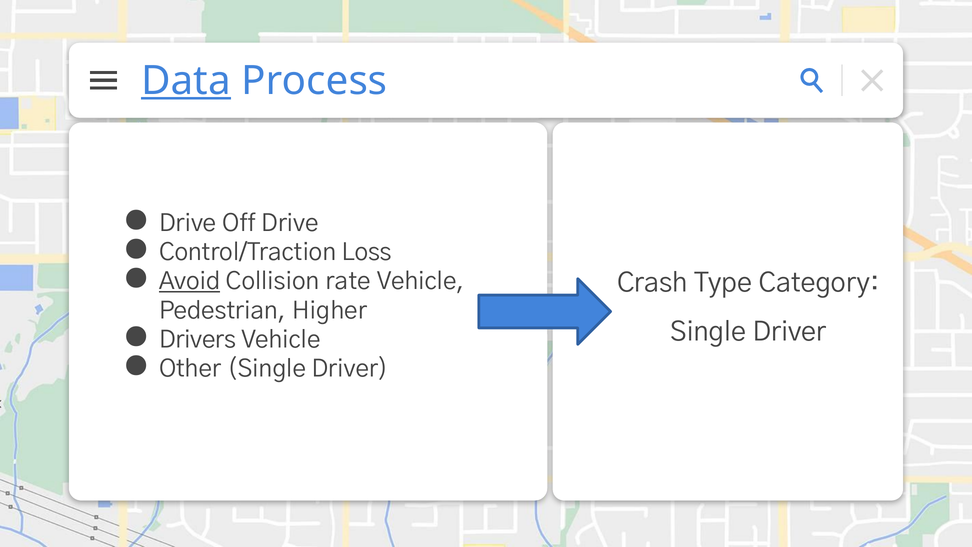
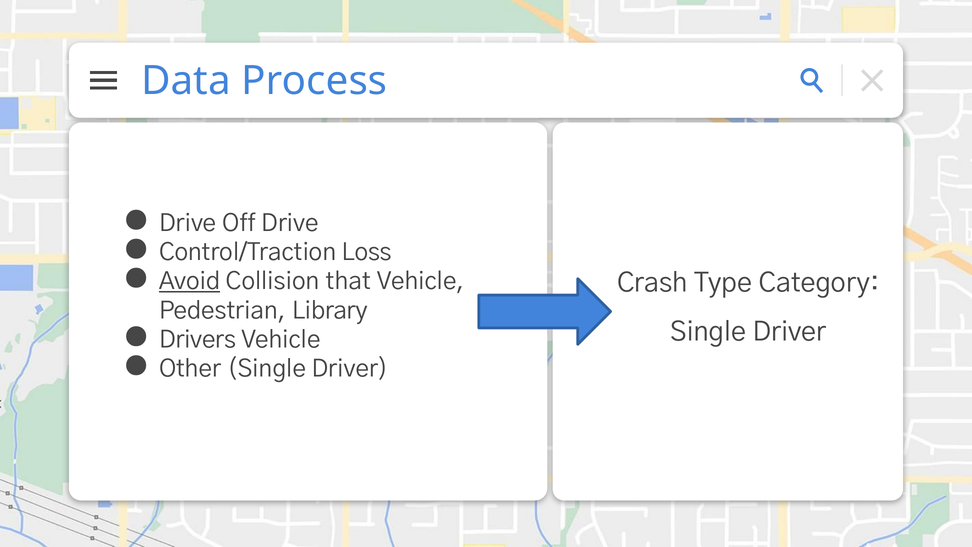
Data underline: present -> none
rate: rate -> that
Higher: Higher -> Library
